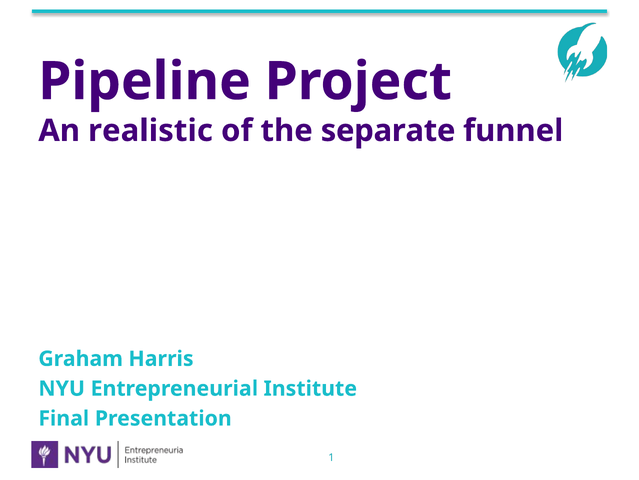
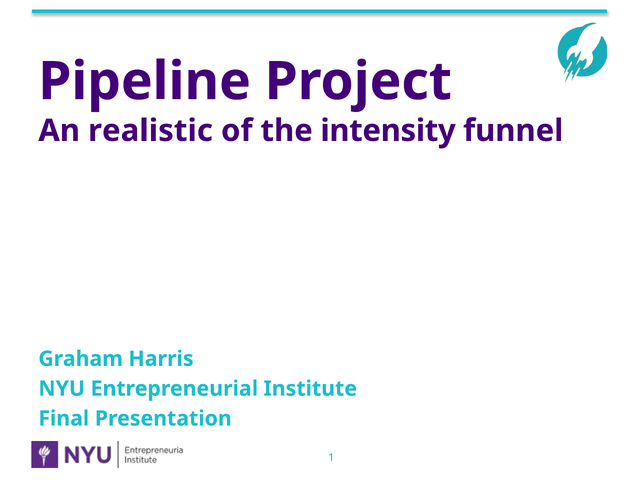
separate: separate -> intensity
